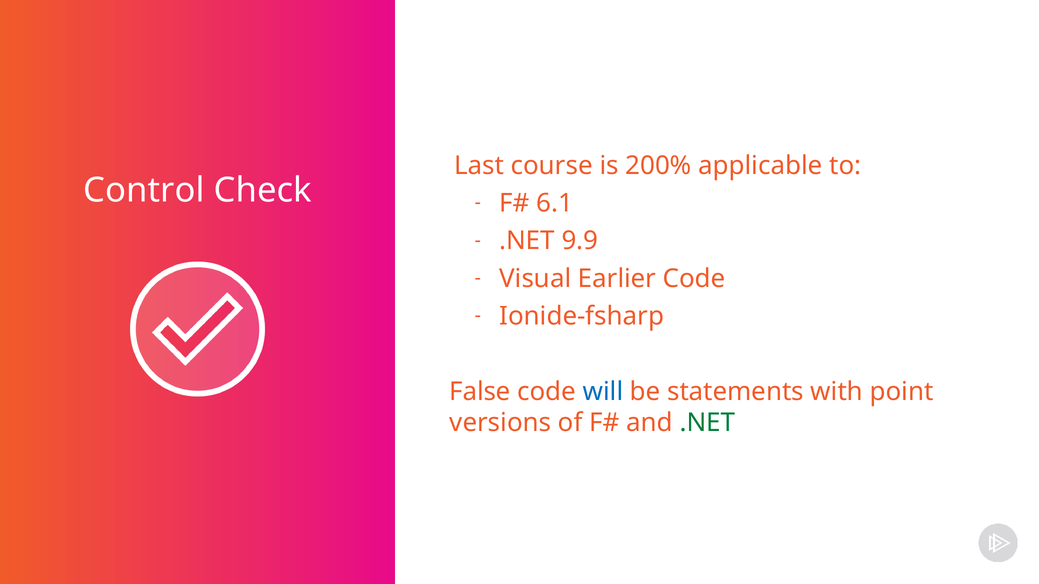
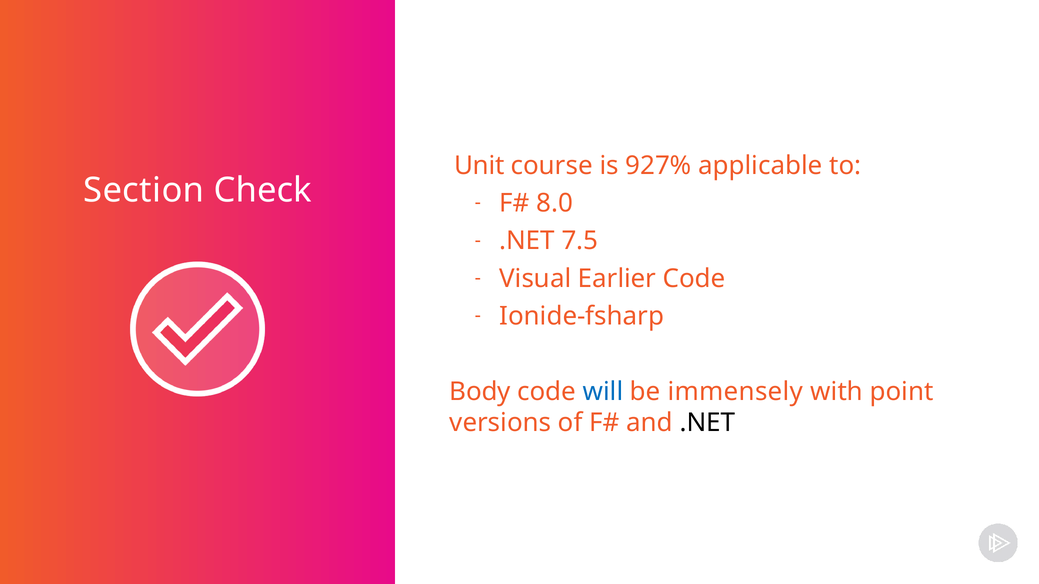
Last: Last -> Unit
200%: 200% -> 927%
Control: Control -> Section
6.1: 6.1 -> 8.0
9.9: 9.9 -> 7.5
False: False -> Body
statements: statements -> immensely
.NET at (707, 423) colour: green -> black
